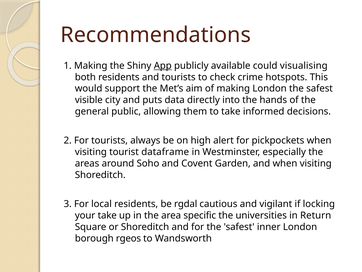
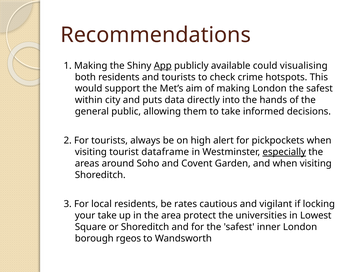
visible: visible -> within
especially underline: none -> present
rgdal: rgdal -> rates
specific: specific -> protect
Return: Return -> Lowest
